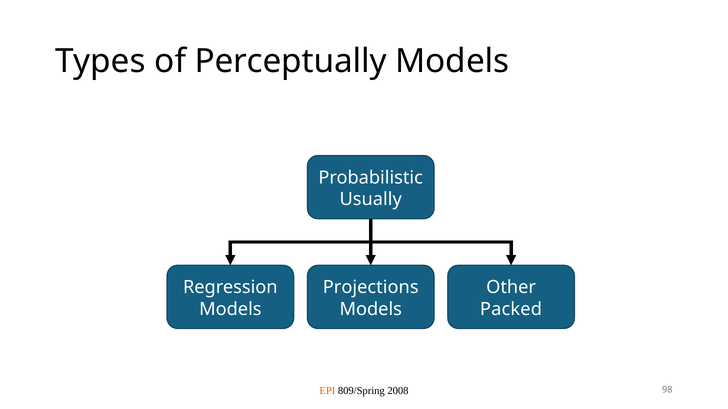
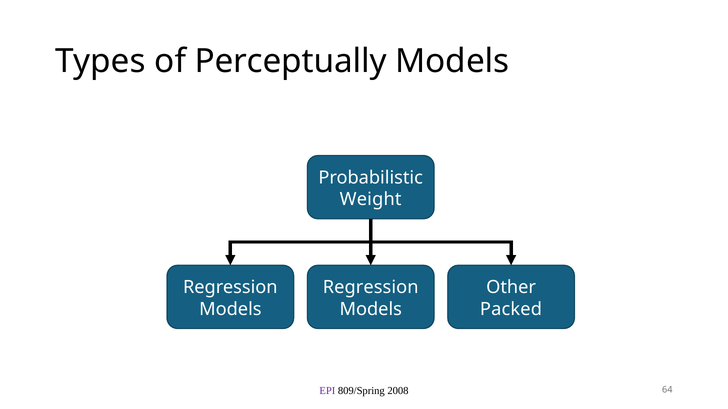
Usually: Usually -> Weight
Projections at (371, 288): Projections -> Regression
EPI colour: orange -> purple
98: 98 -> 64
